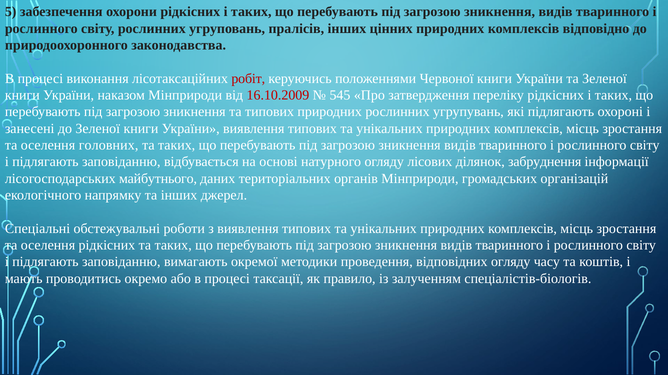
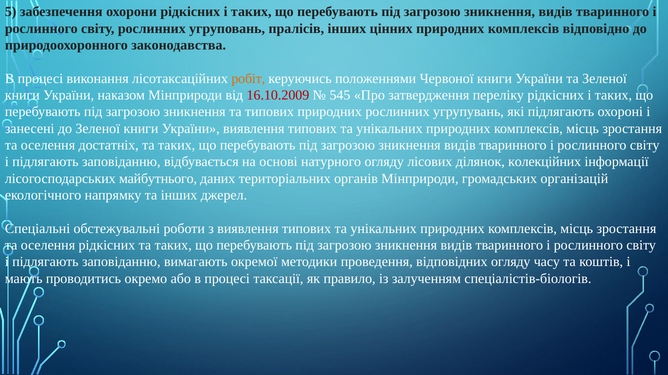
робіт colour: red -> orange
головних: головних -> достатніх
забруднення: забруднення -> колекційних
